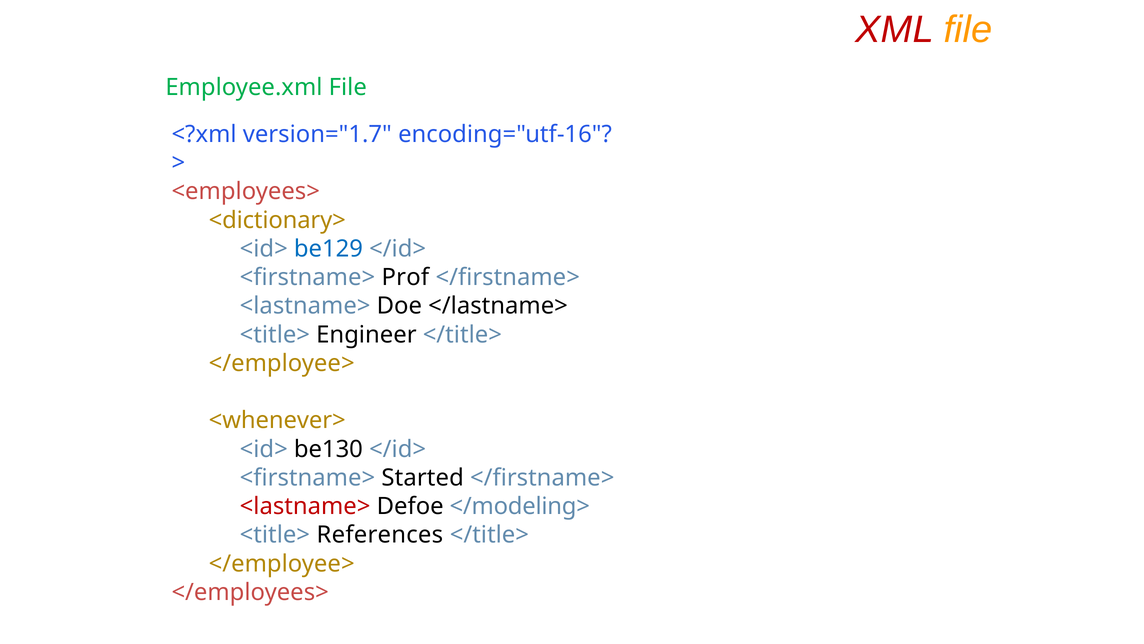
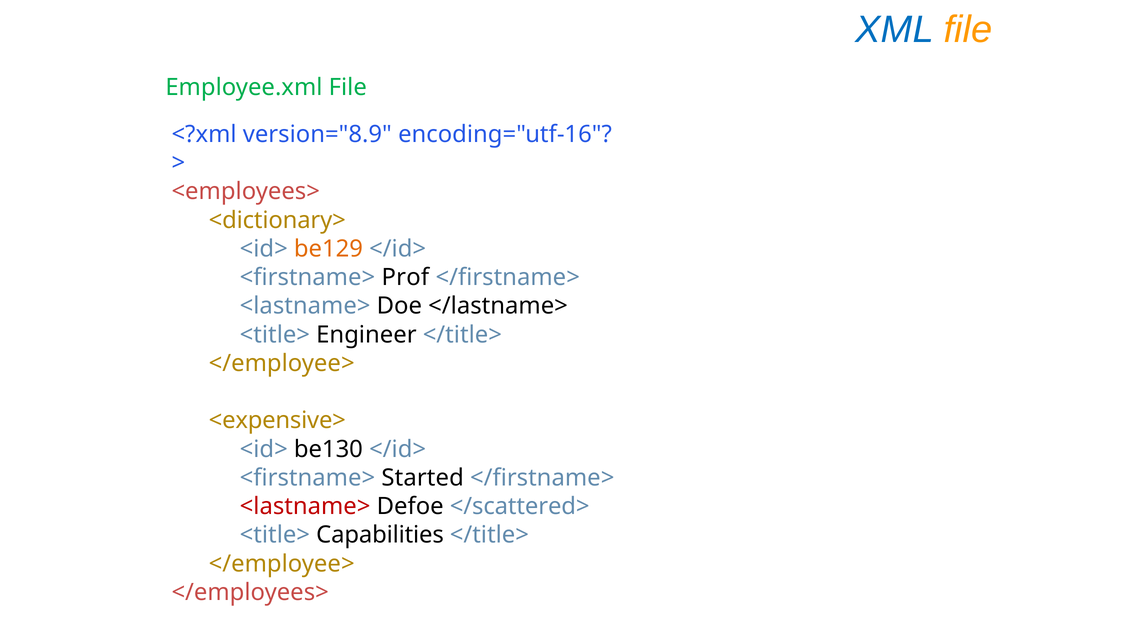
XML colour: red -> blue
version="1.7: version="1.7 -> version="8.9
be129 colour: blue -> orange
<whenever>: <whenever> -> <expensive>
</modeling>: </modeling> -> </scattered>
References: References -> Capabilities
